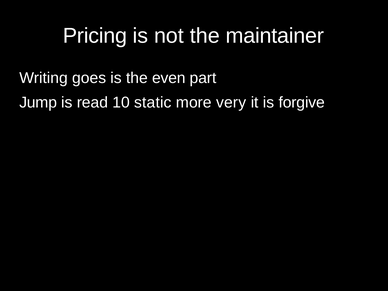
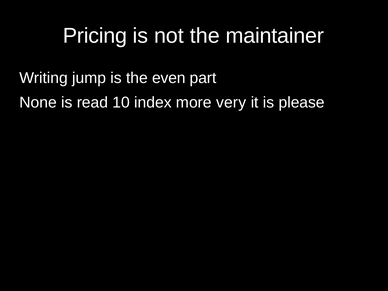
goes: goes -> jump
Jump: Jump -> None
static: static -> index
forgive: forgive -> please
